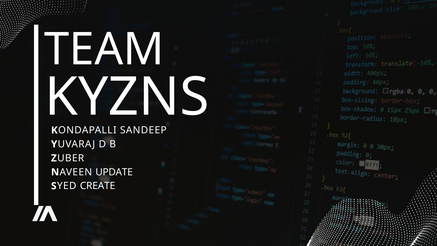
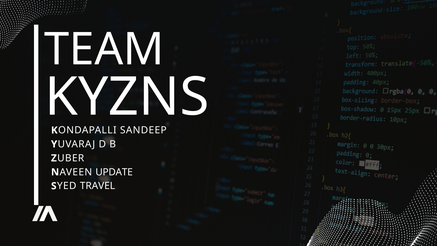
CREATE: CREATE -> TRAVEL
